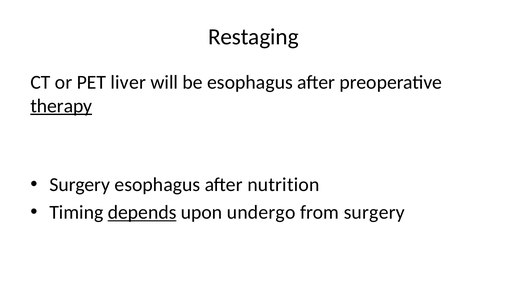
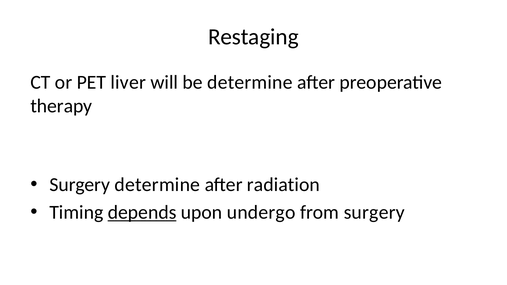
be esophagus: esophagus -> determine
therapy underline: present -> none
Surgery esophagus: esophagus -> determine
nutrition: nutrition -> radiation
